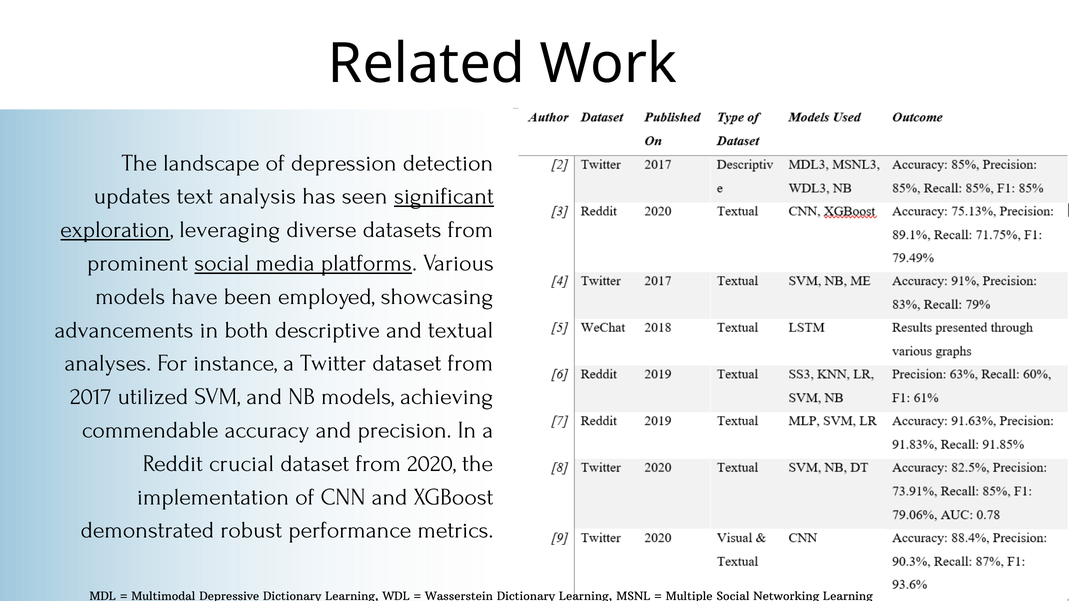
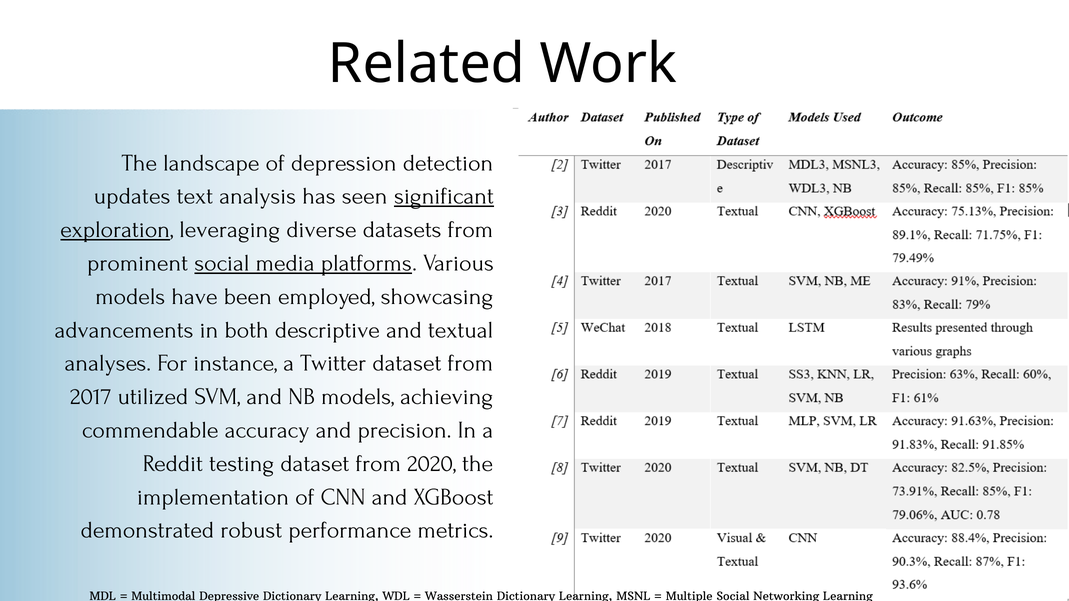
crucial: crucial -> testing
